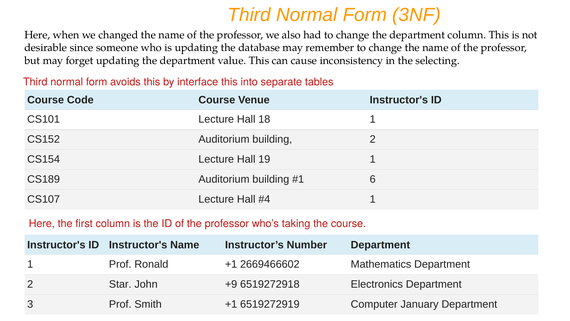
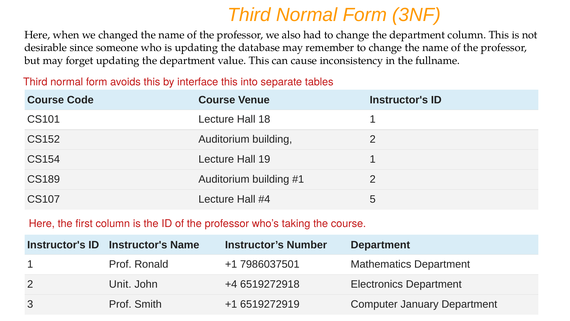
selecting: selecting -> fullname
6 at (373, 179): 6 -> 2
1 at (373, 199): 1 -> 5
2669466602: 2669466602 -> 7986037501
Star: Star -> Unit
+9: +9 -> +4
